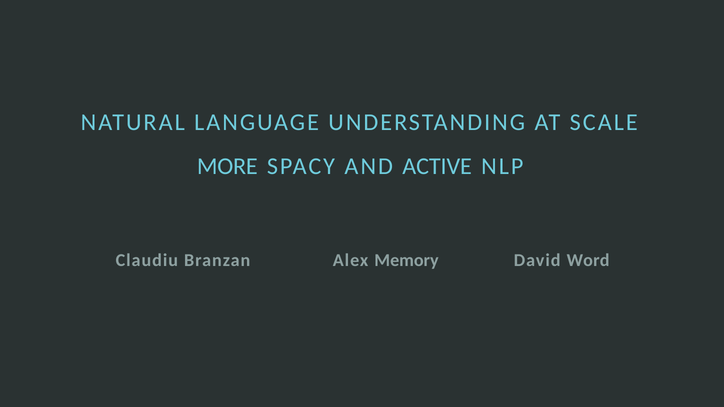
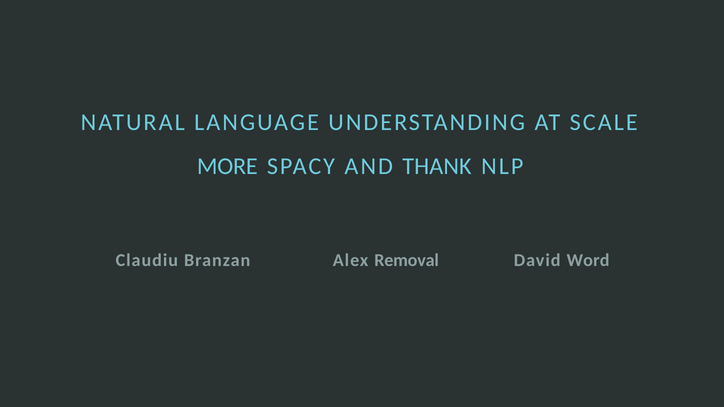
ACTIVE: ACTIVE -> THANK
Memory: Memory -> Removal
